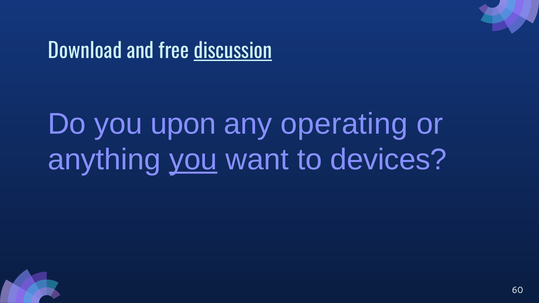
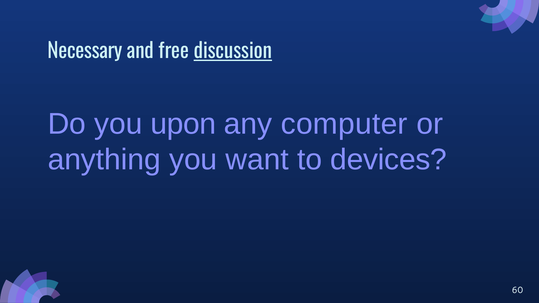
Download: Download -> Necessary
operating: operating -> computer
you at (193, 160) underline: present -> none
